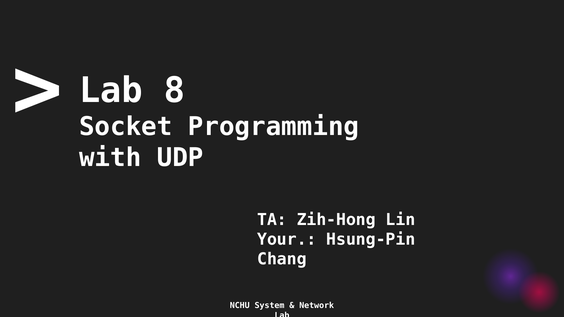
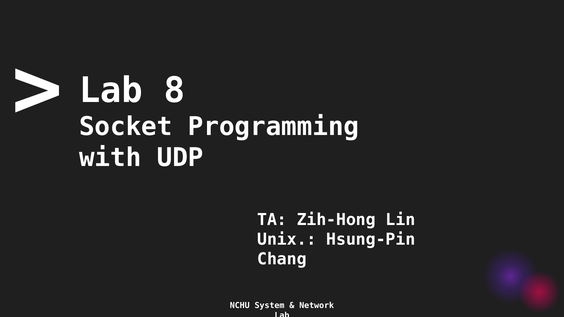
Your: Your -> Unix
